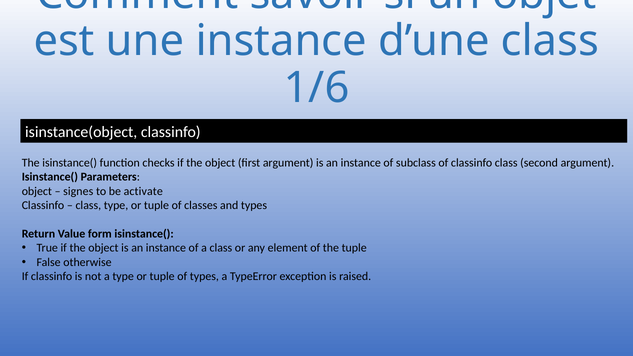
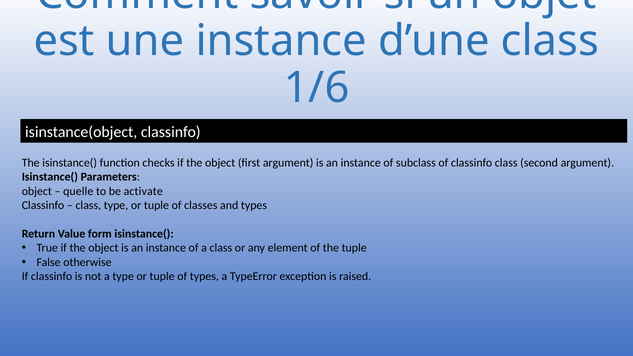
signes: signes -> quelle
